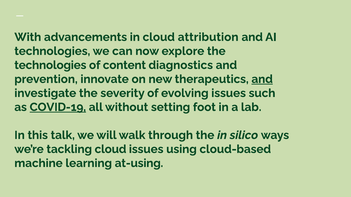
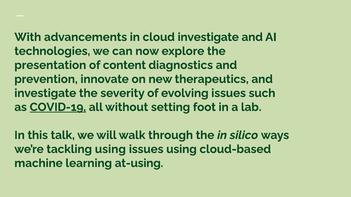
cloud attribution: attribution -> investigate
technologies at (50, 65): technologies -> presentation
and at (262, 79) underline: present -> none
tackling cloud: cloud -> using
